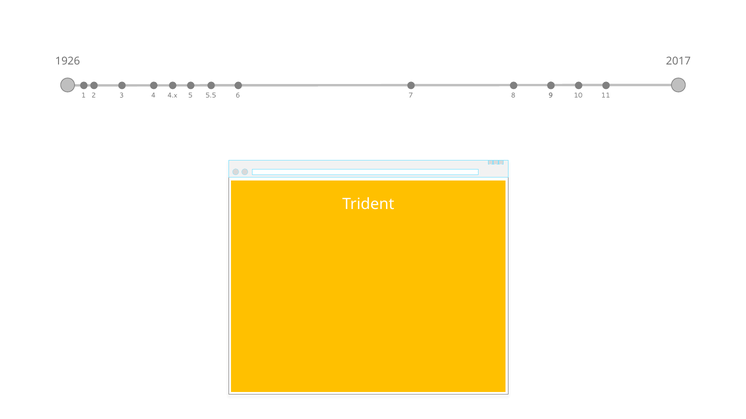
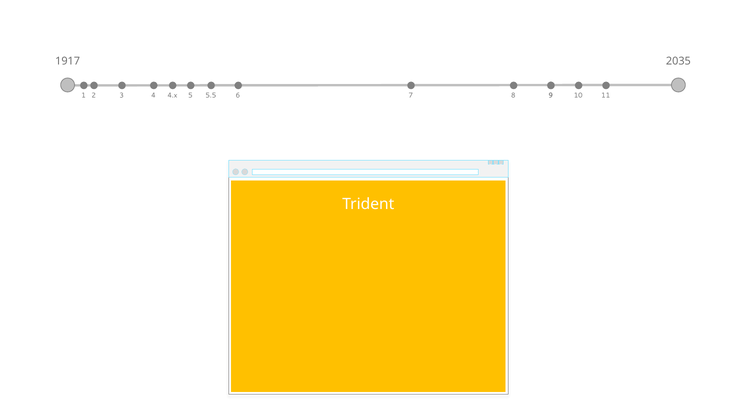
1926: 1926 -> 1917
2017: 2017 -> 2035
